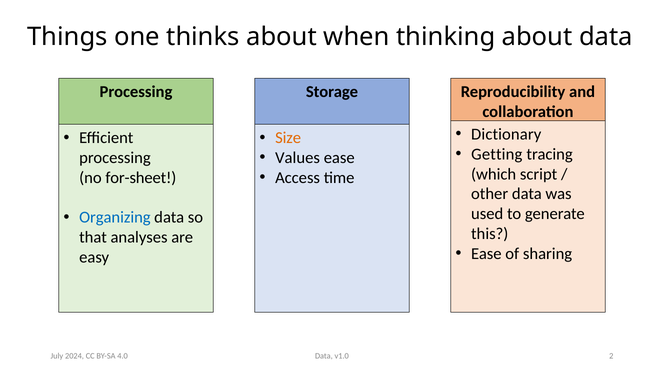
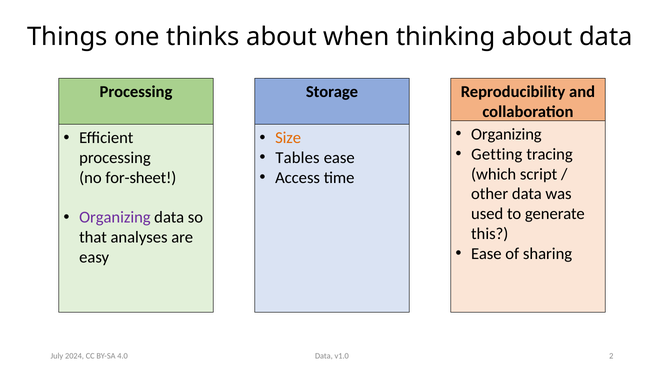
Dictionary at (506, 134): Dictionary -> Organizing
Values: Values -> Tables
Organizing at (115, 218) colour: blue -> purple
